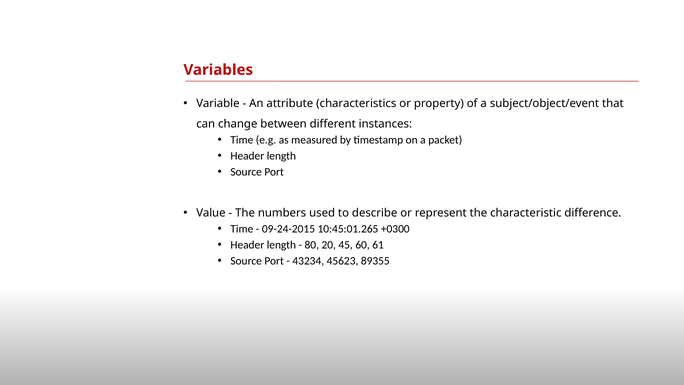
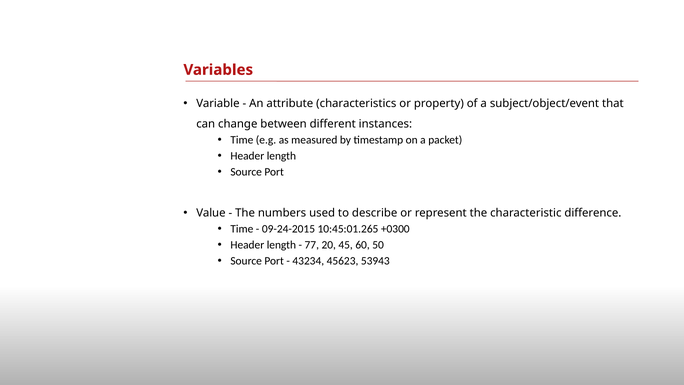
80: 80 -> 77
61: 61 -> 50
89355: 89355 -> 53943
